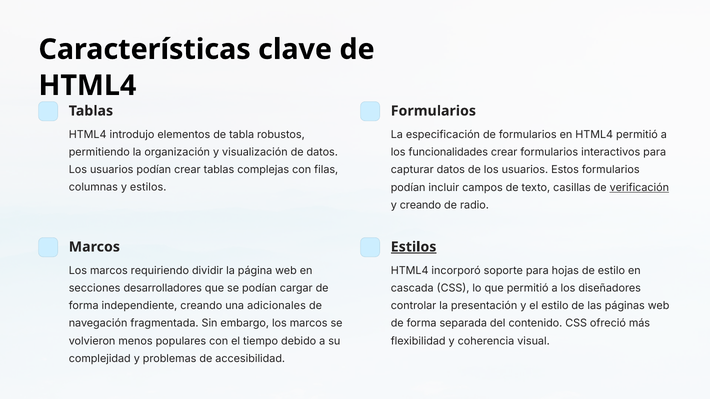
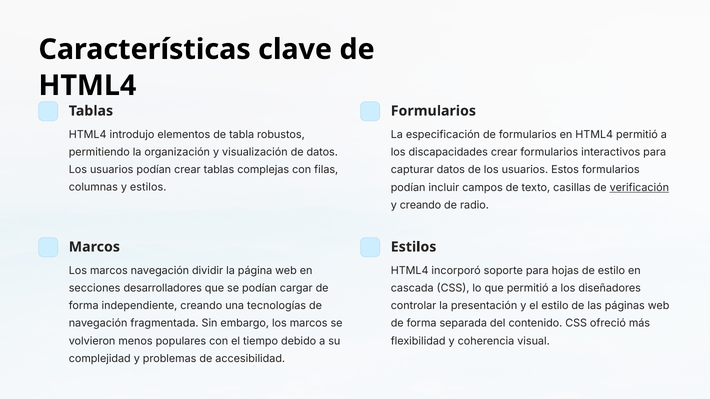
funcionalidades: funcionalidades -> discapacidades
Estilos at (414, 247) underline: present -> none
marcos requiriendo: requiriendo -> navegación
adicionales: adicionales -> tecnologías
